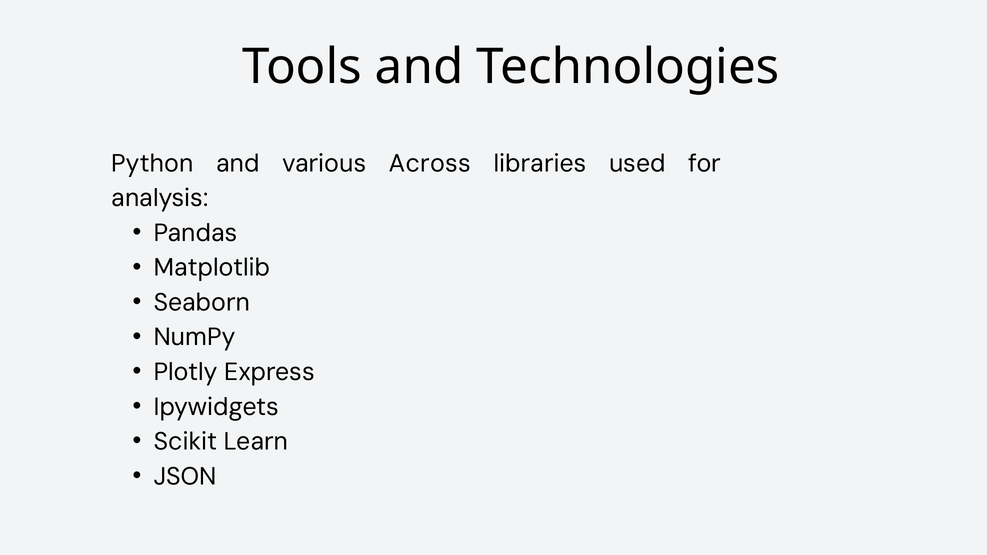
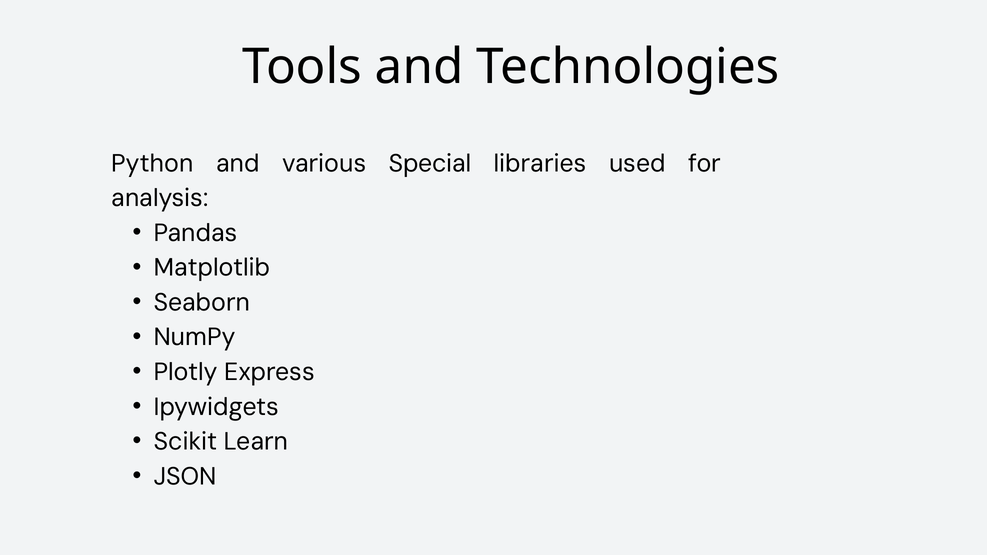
Across: Across -> Special
